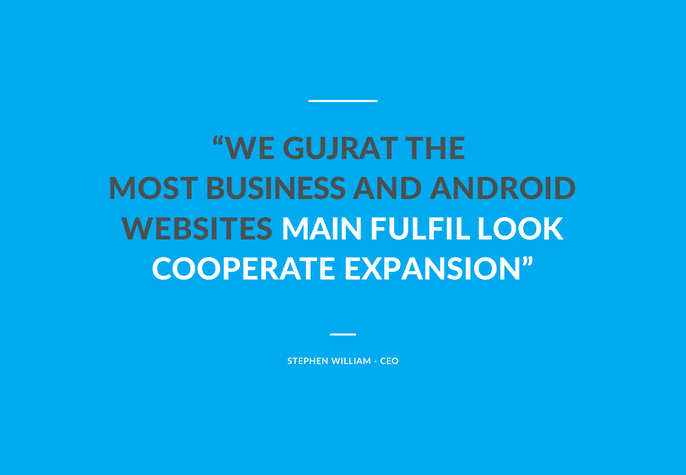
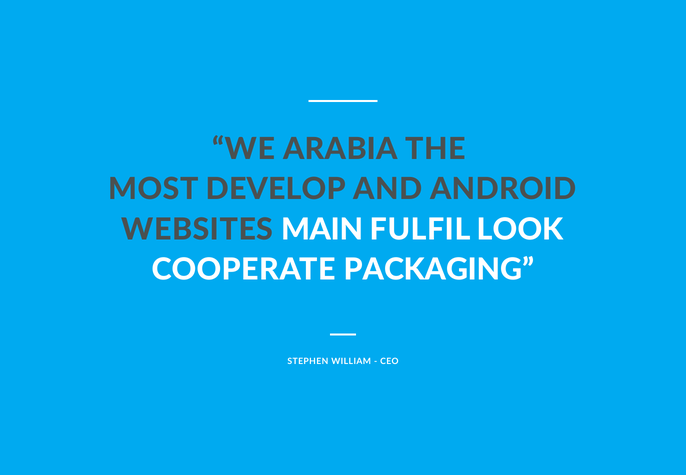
GUJRAT: GUJRAT -> ARABIA
BUSINESS: BUSINESS -> DEVELOP
EXPANSION: EXPANSION -> PACKAGING
